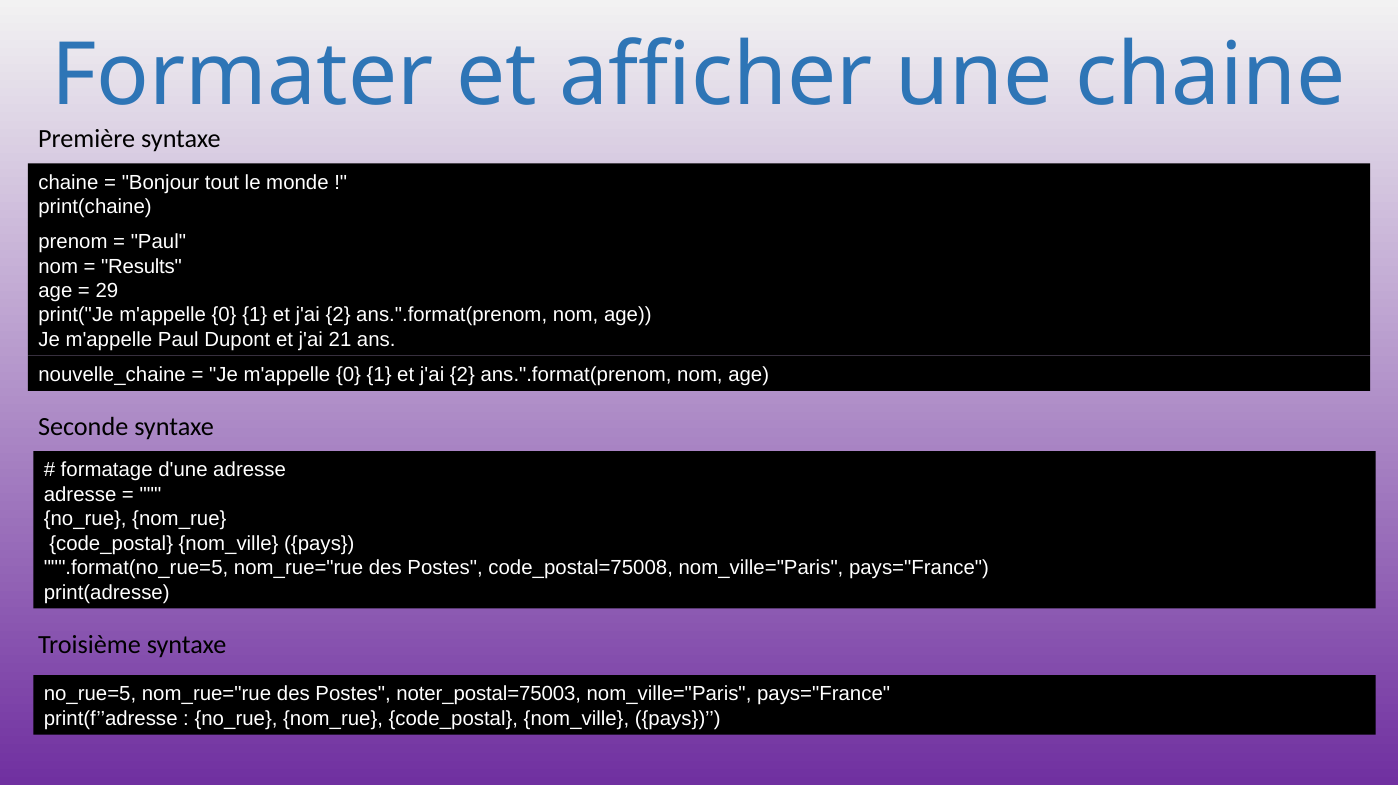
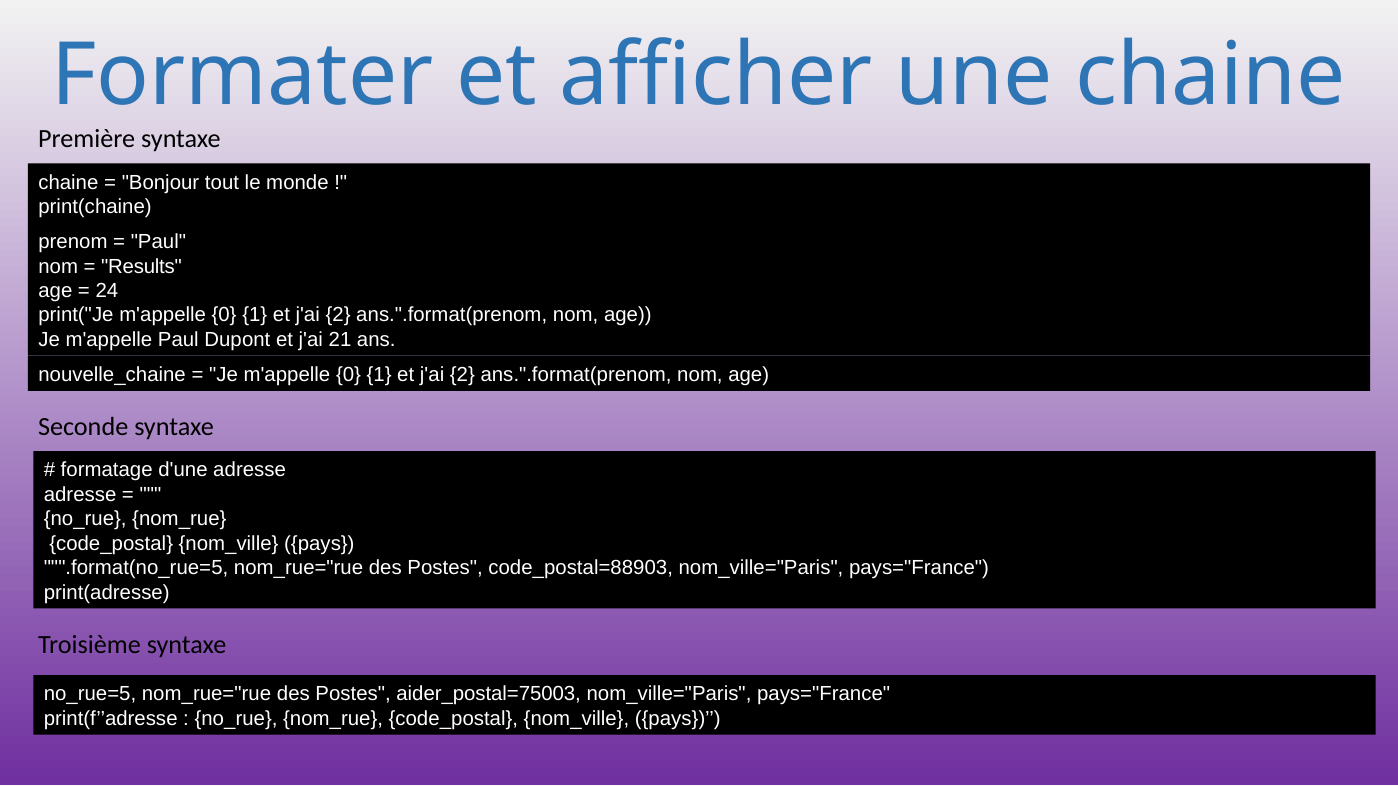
29: 29 -> 24
code_postal=75008: code_postal=75008 -> code_postal=88903
noter_postal=75003: noter_postal=75003 -> aider_postal=75003
